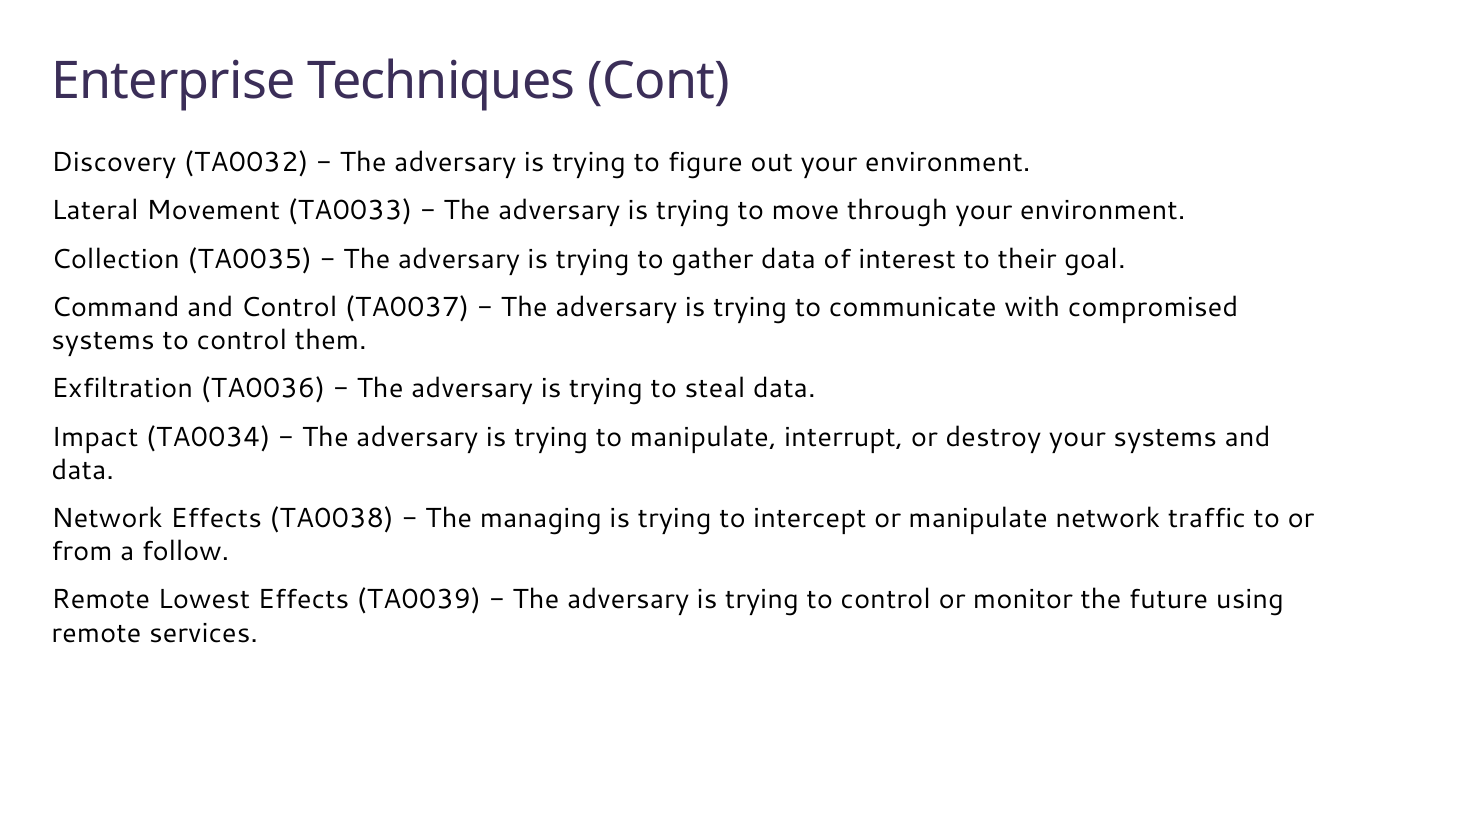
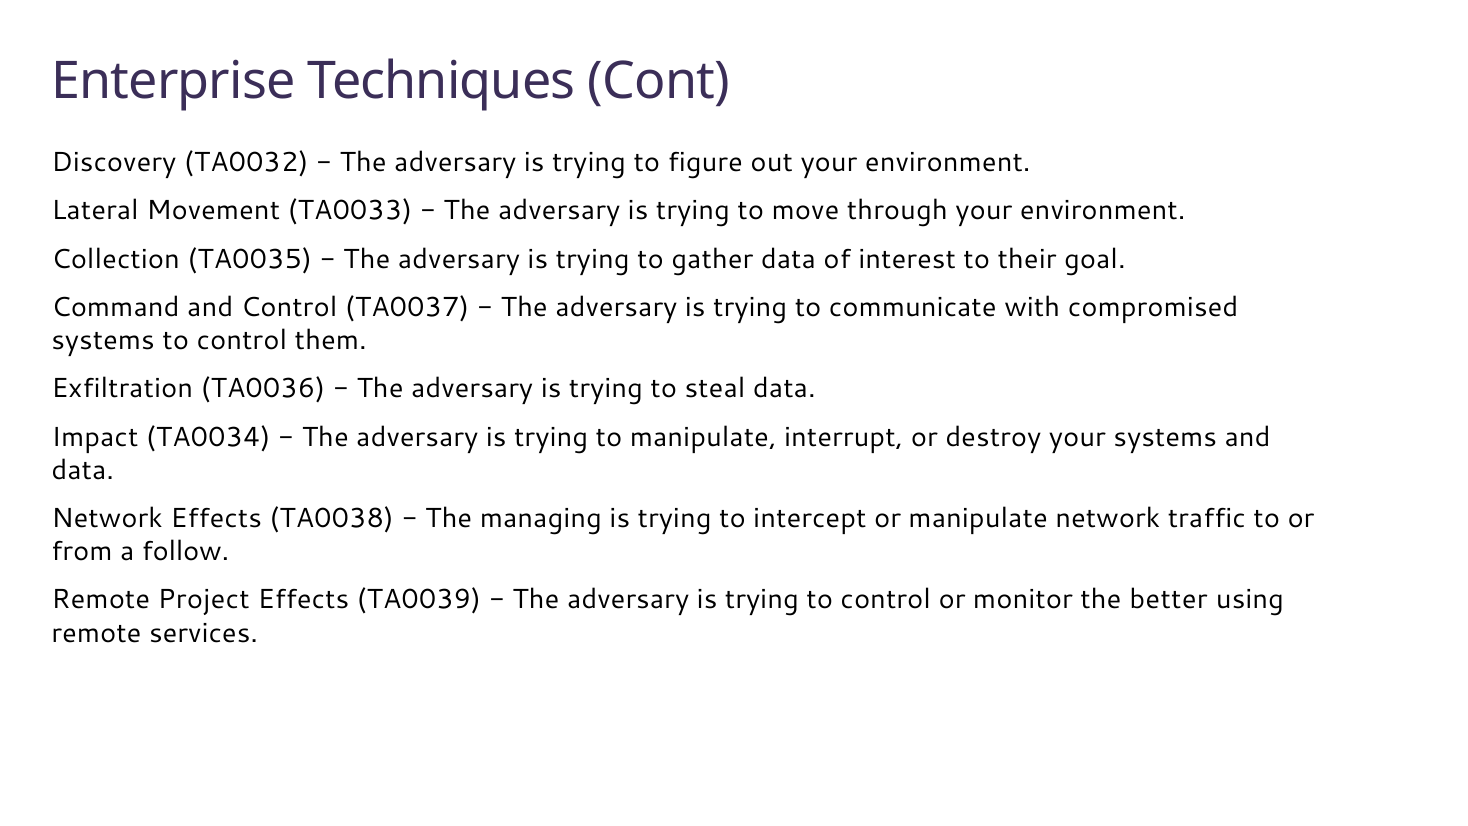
Lowest: Lowest -> Project
future: future -> better
